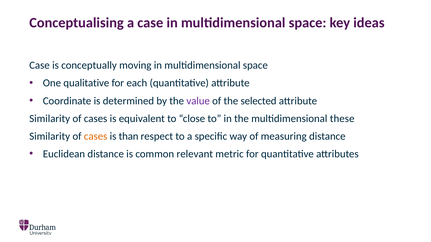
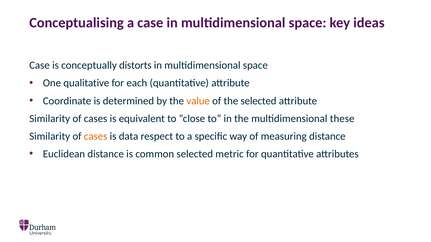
moving: moving -> distorts
value colour: purple -> orange
than: than -> data
common relevant: relevant -> selected
